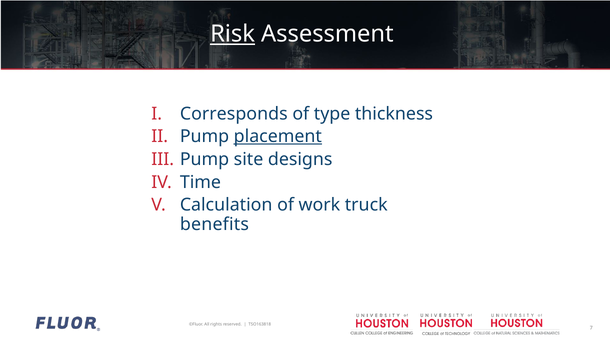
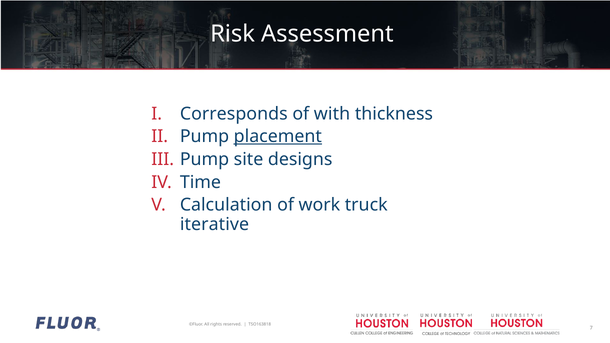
Risk underline: present -> none
type: type -> with
benefits: benefits -> iterative
